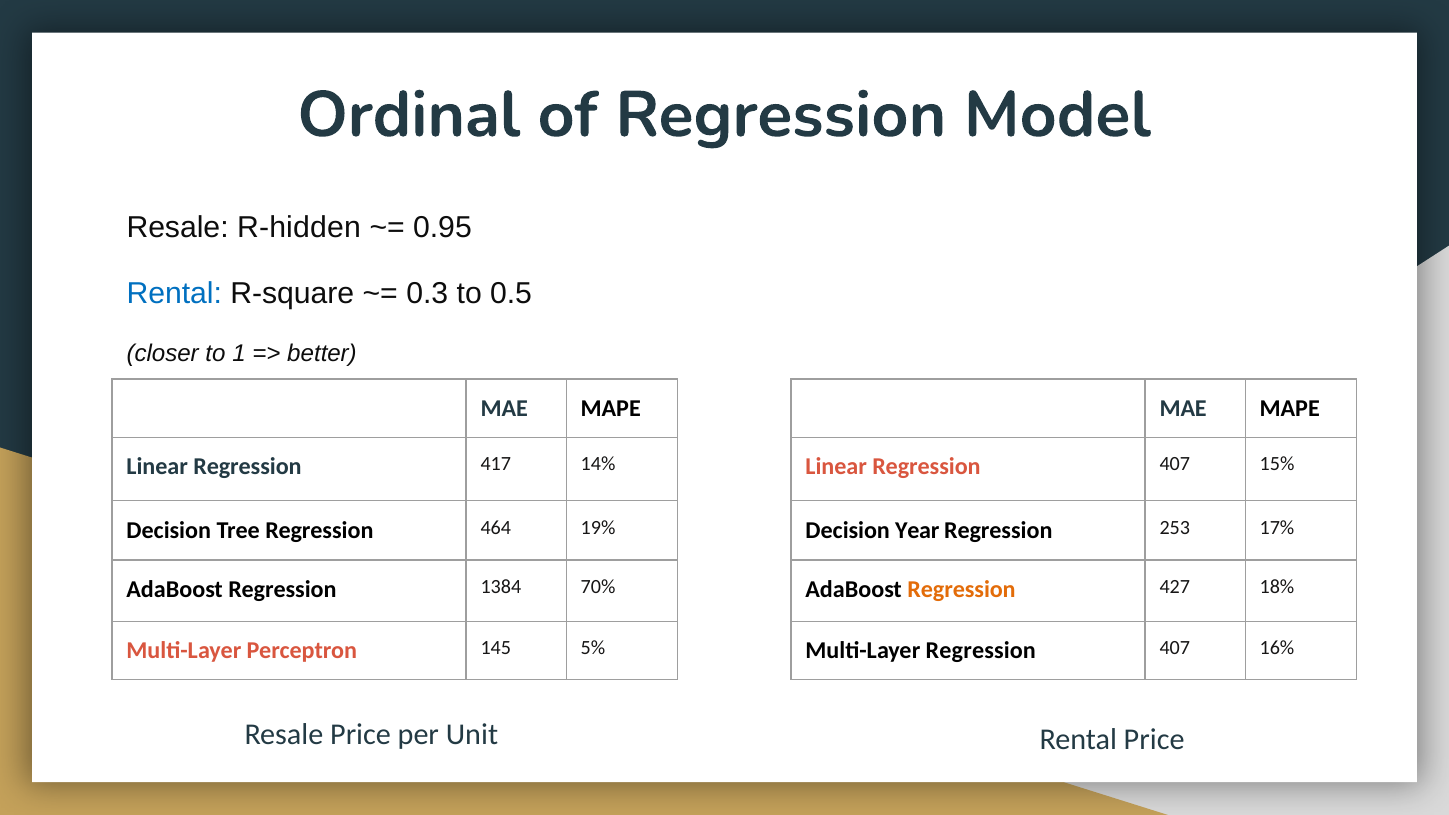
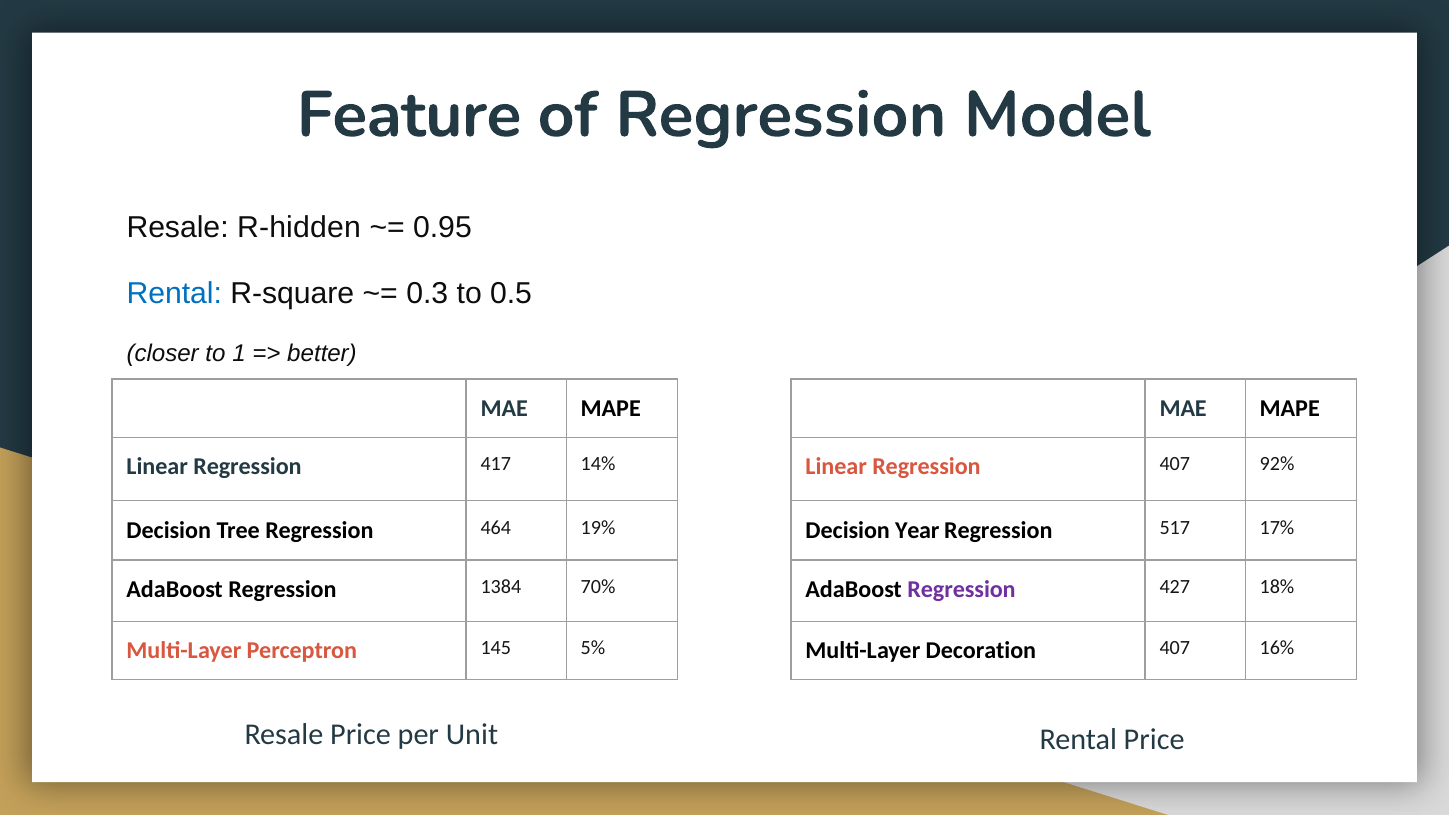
Ordinal: Ordinal -> Feature
15%: 15% -> 92%
253: 253 -> 517
Regression at (962, 589) colour: orange -> purple
Multi-Layer Regression: Regression -> Decoration
